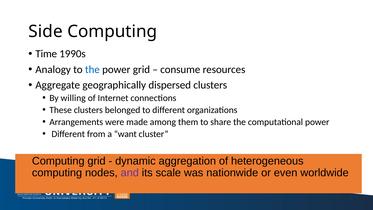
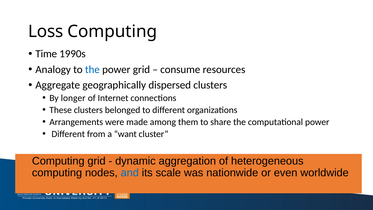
Side: Side -> Loss
willing: willing -> longer
and colour: purple -> blue
